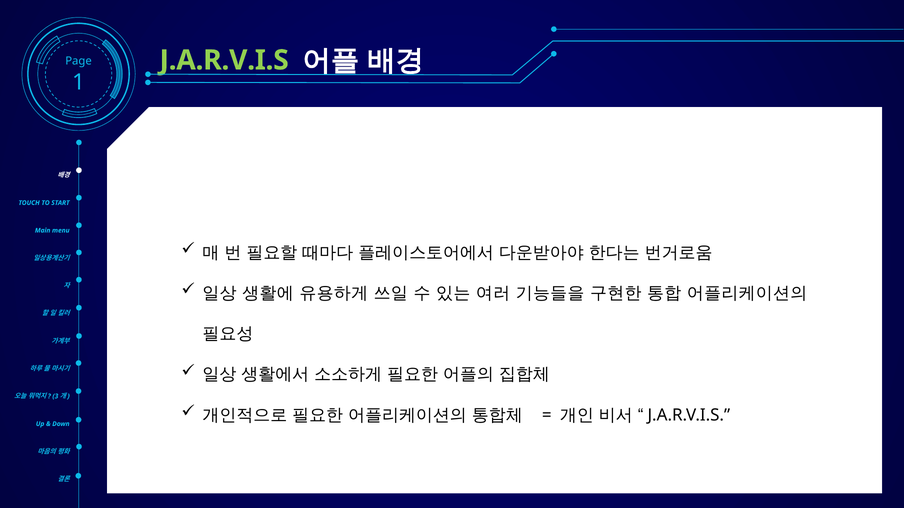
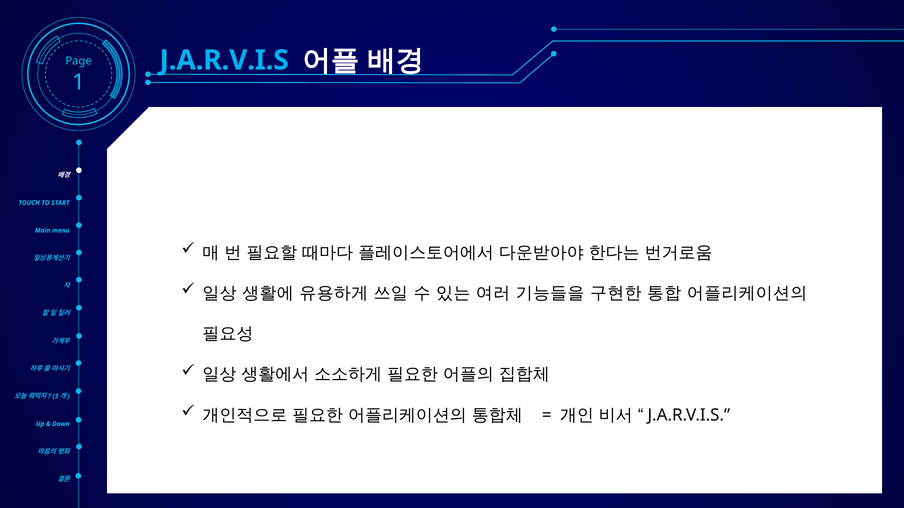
J.A.R.V.I.S at (224, 60) colour: light green -> light blue
